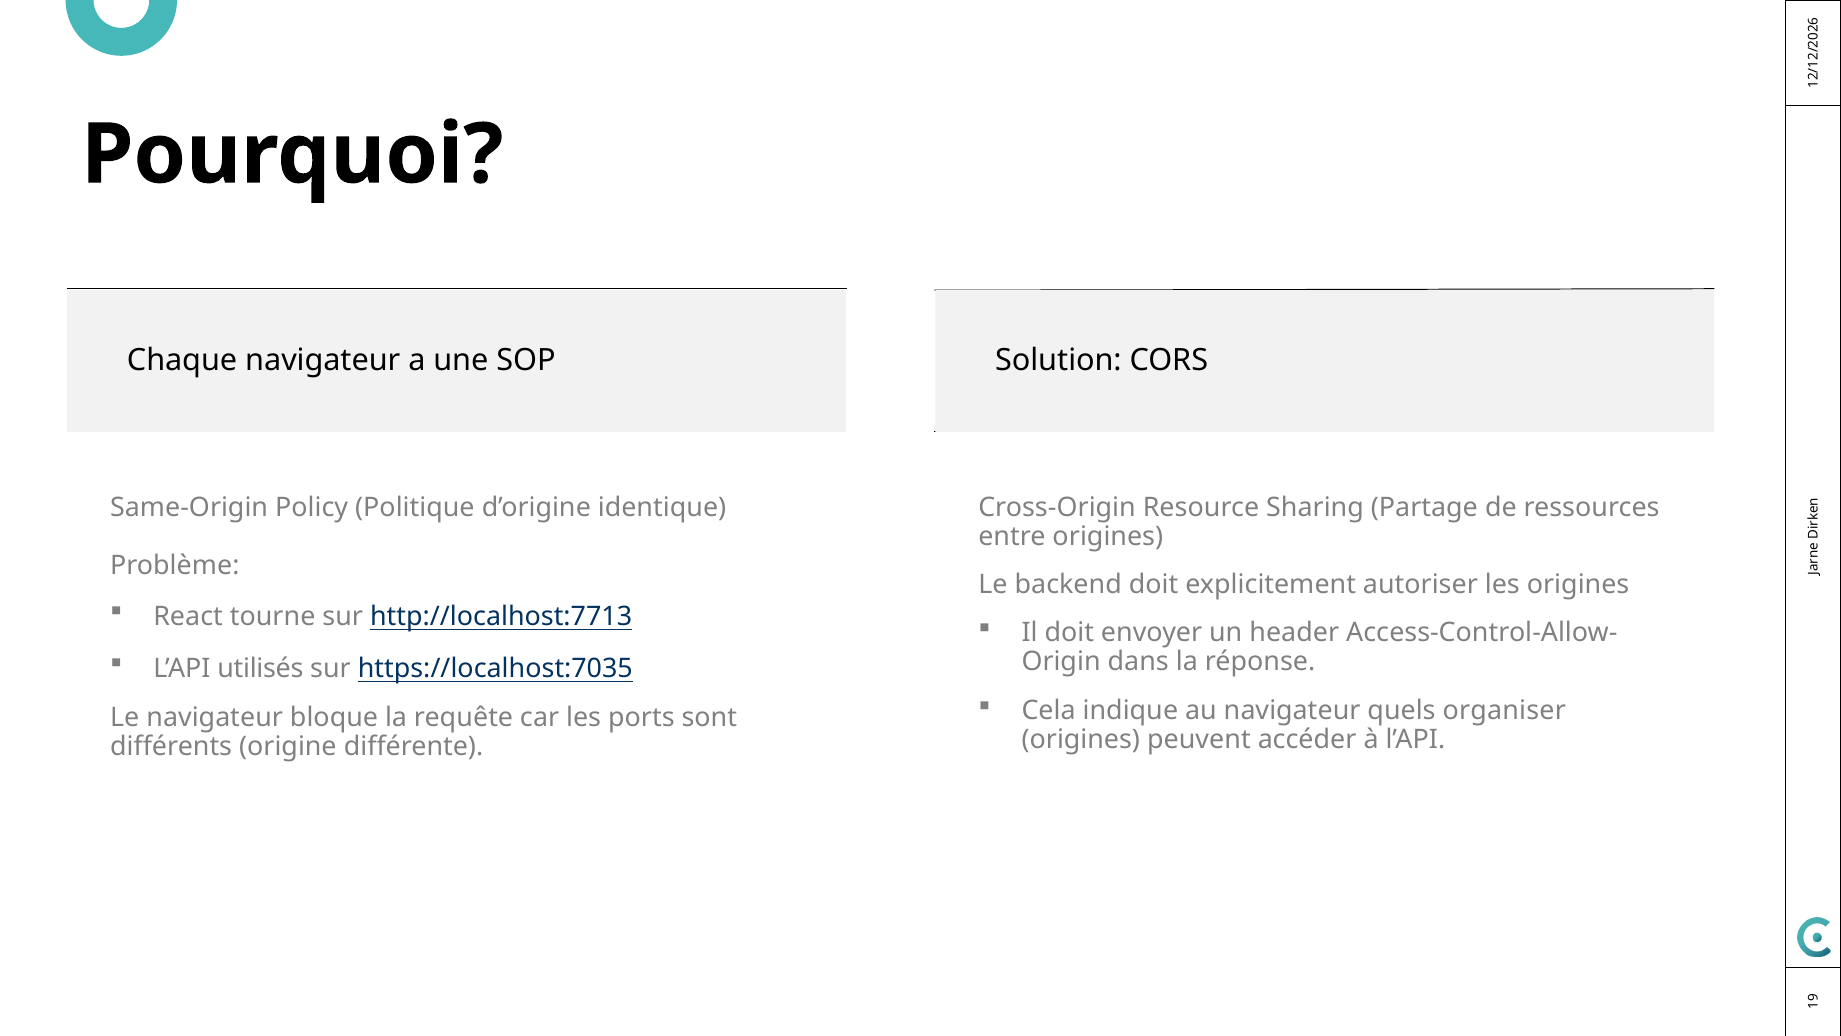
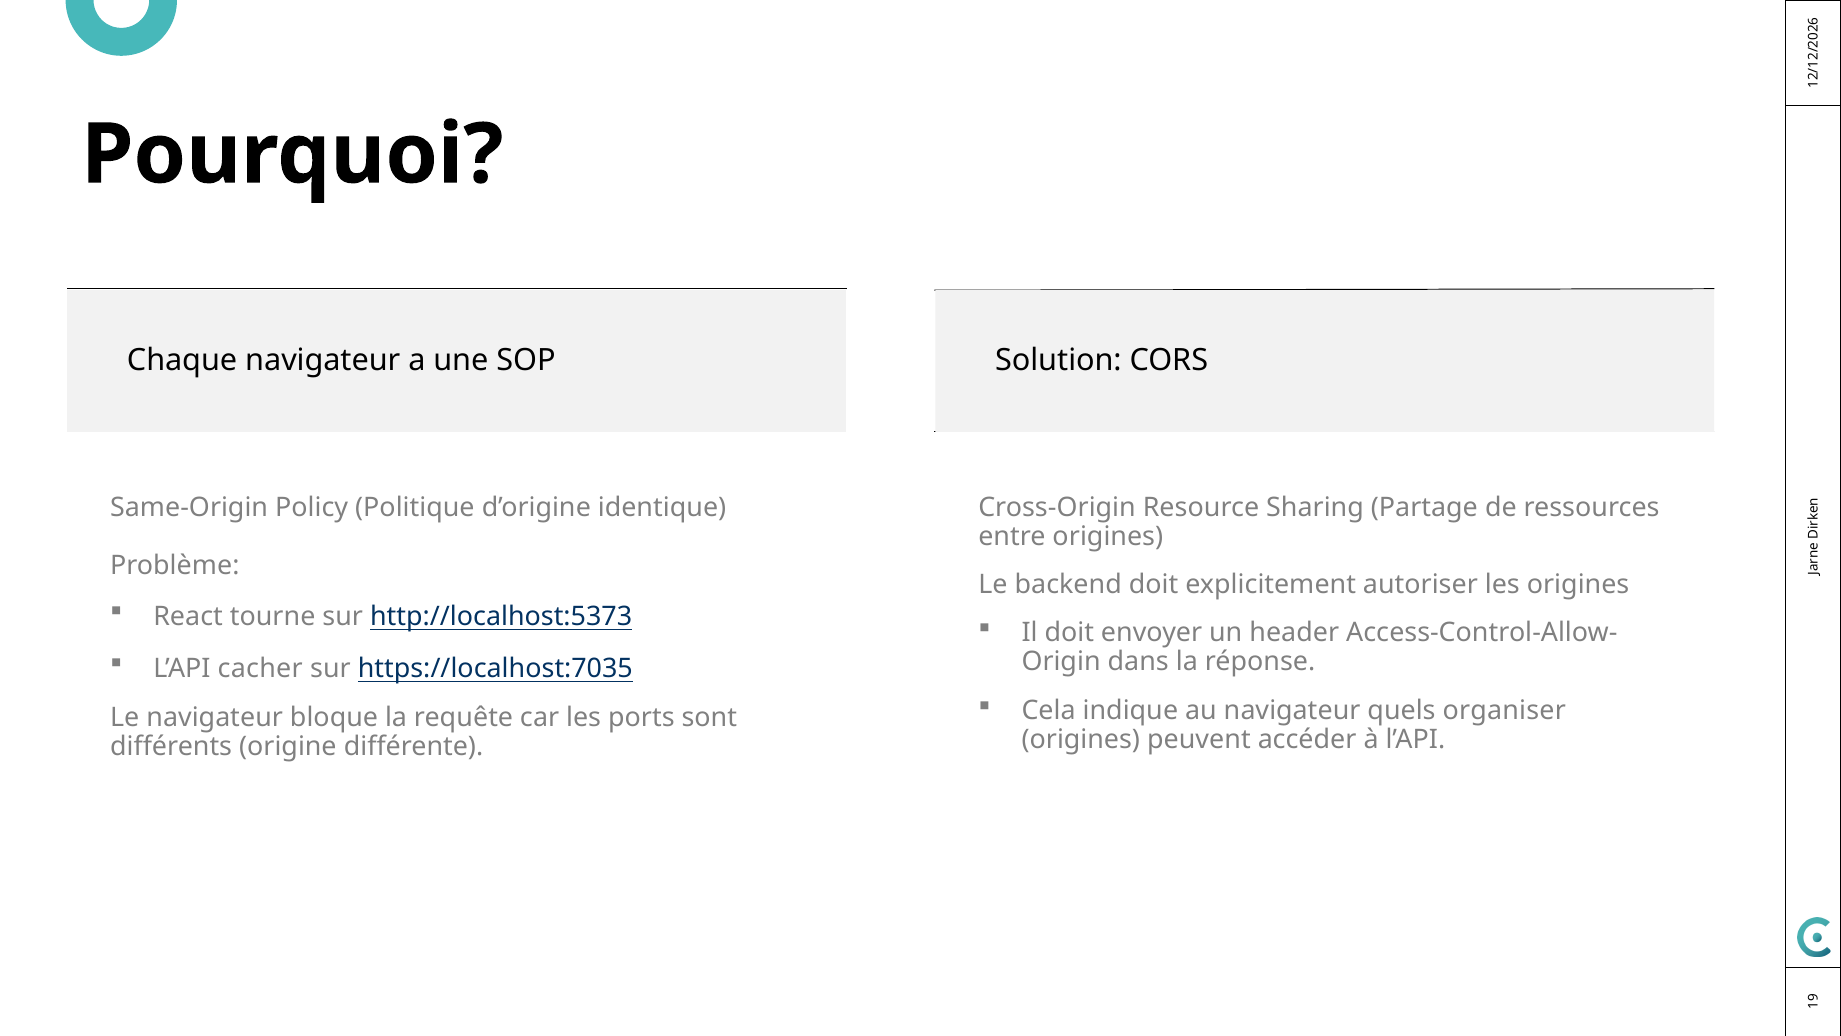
http://localhost:7713: http://localhost:7713 -> http://localhost:5373
utilisés: utilisés -> cacher
